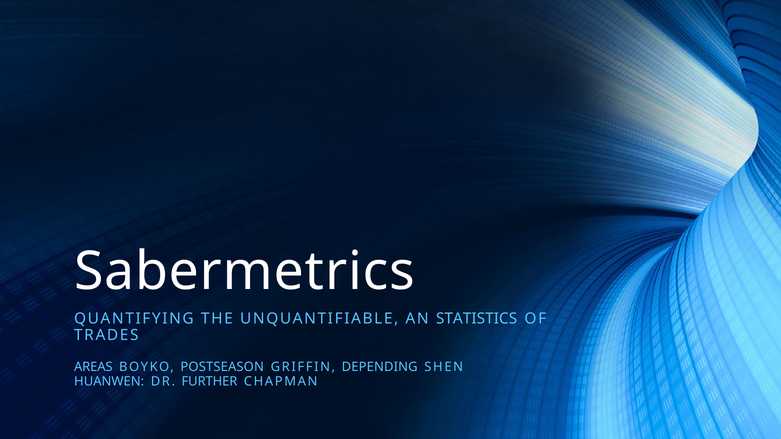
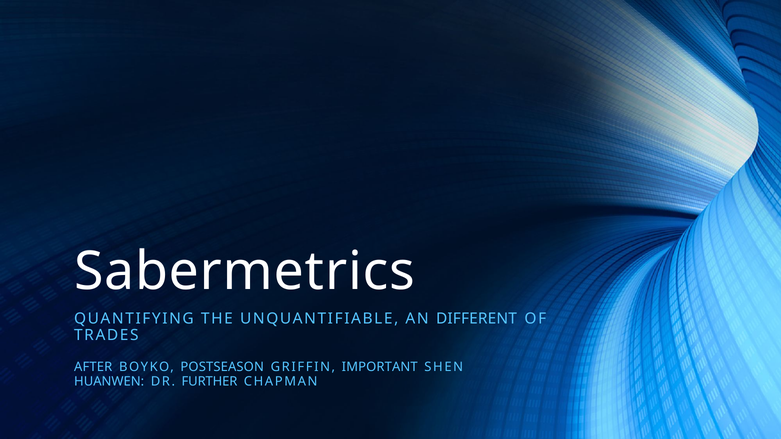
STATISTICS: STATISTICS -> DIFFERENT
AREAS: AREAS -> AFTER
DEPENDING: DEPENDING -> IMPORTANT
